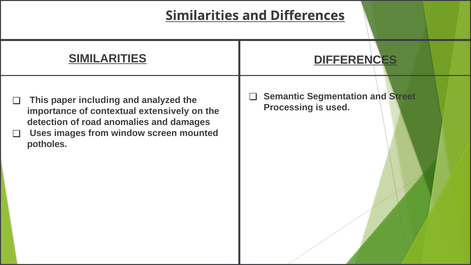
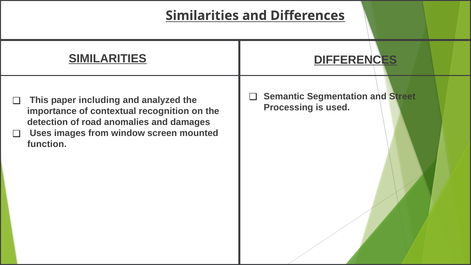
extensively: extensively -> recognition
potholes: potholes -> function
